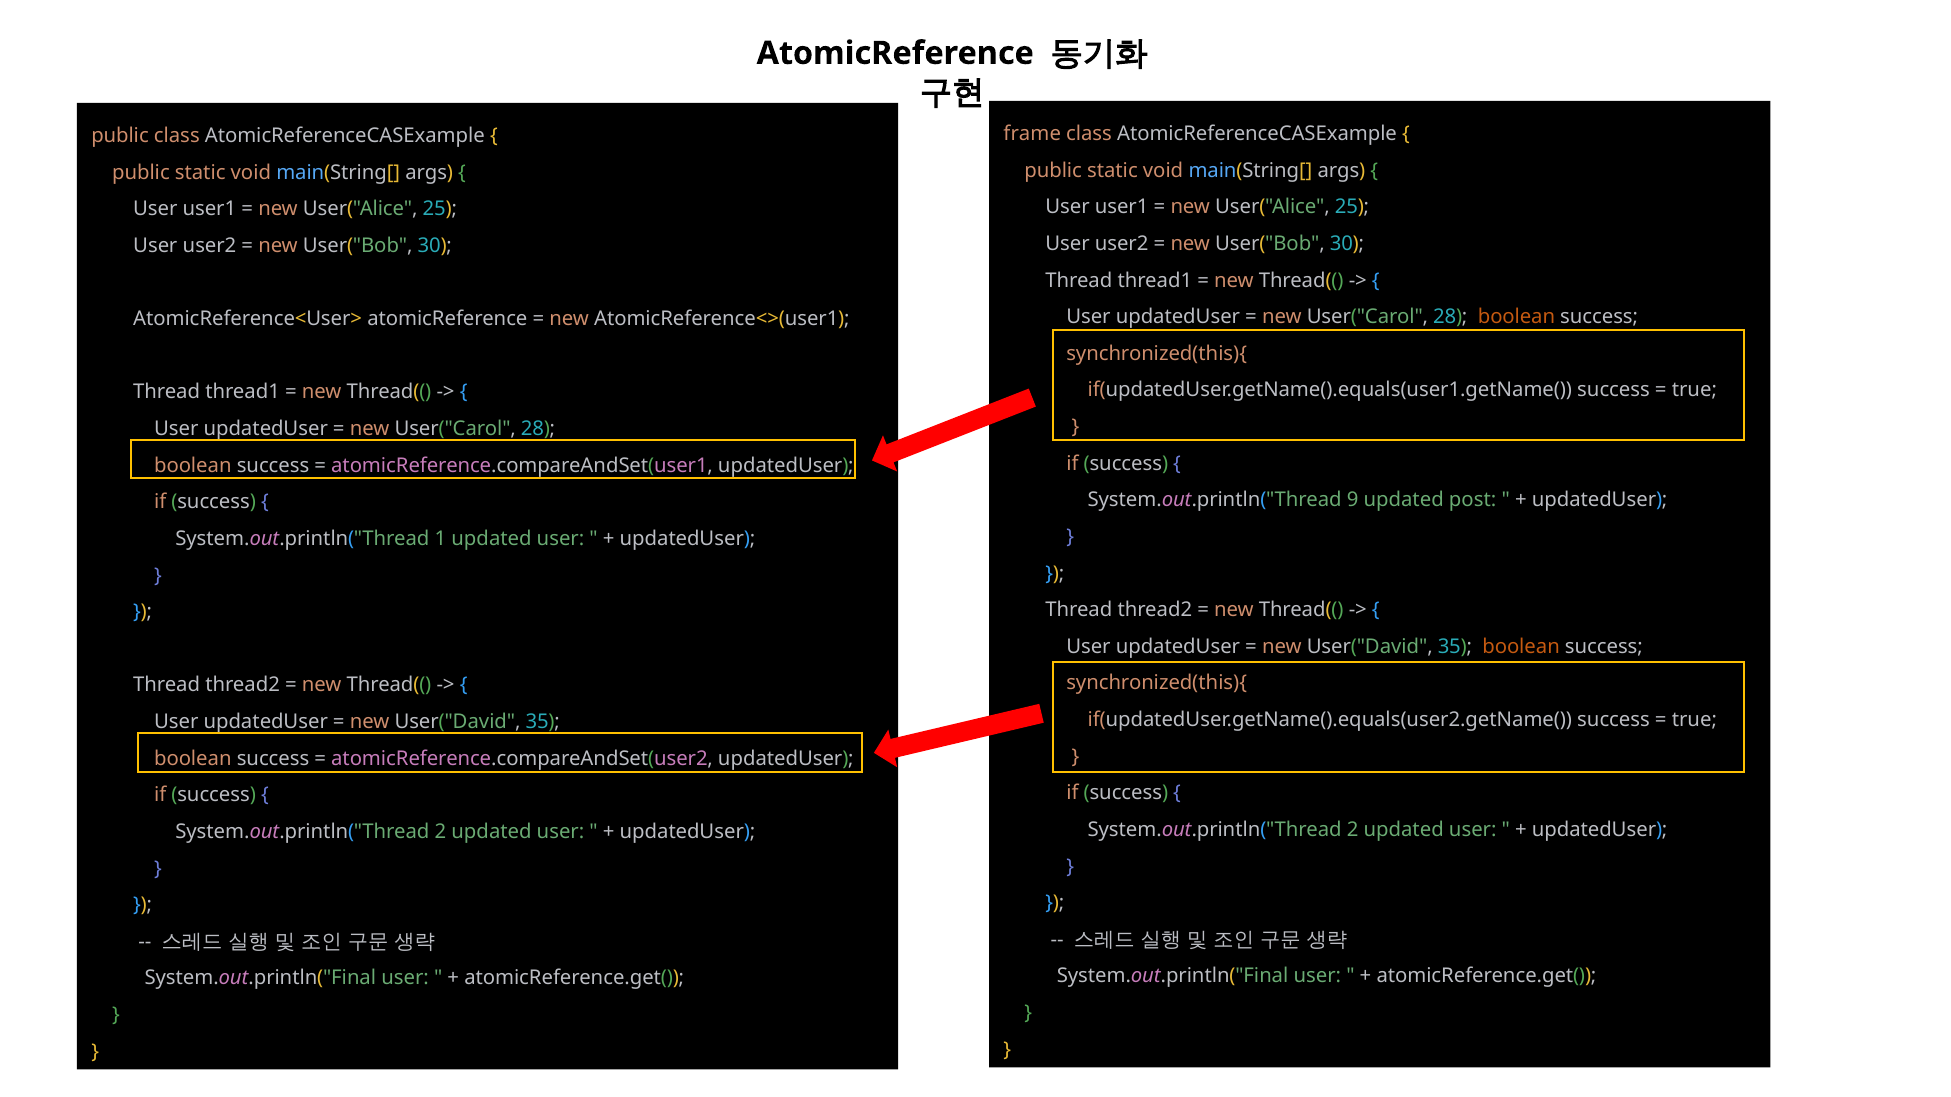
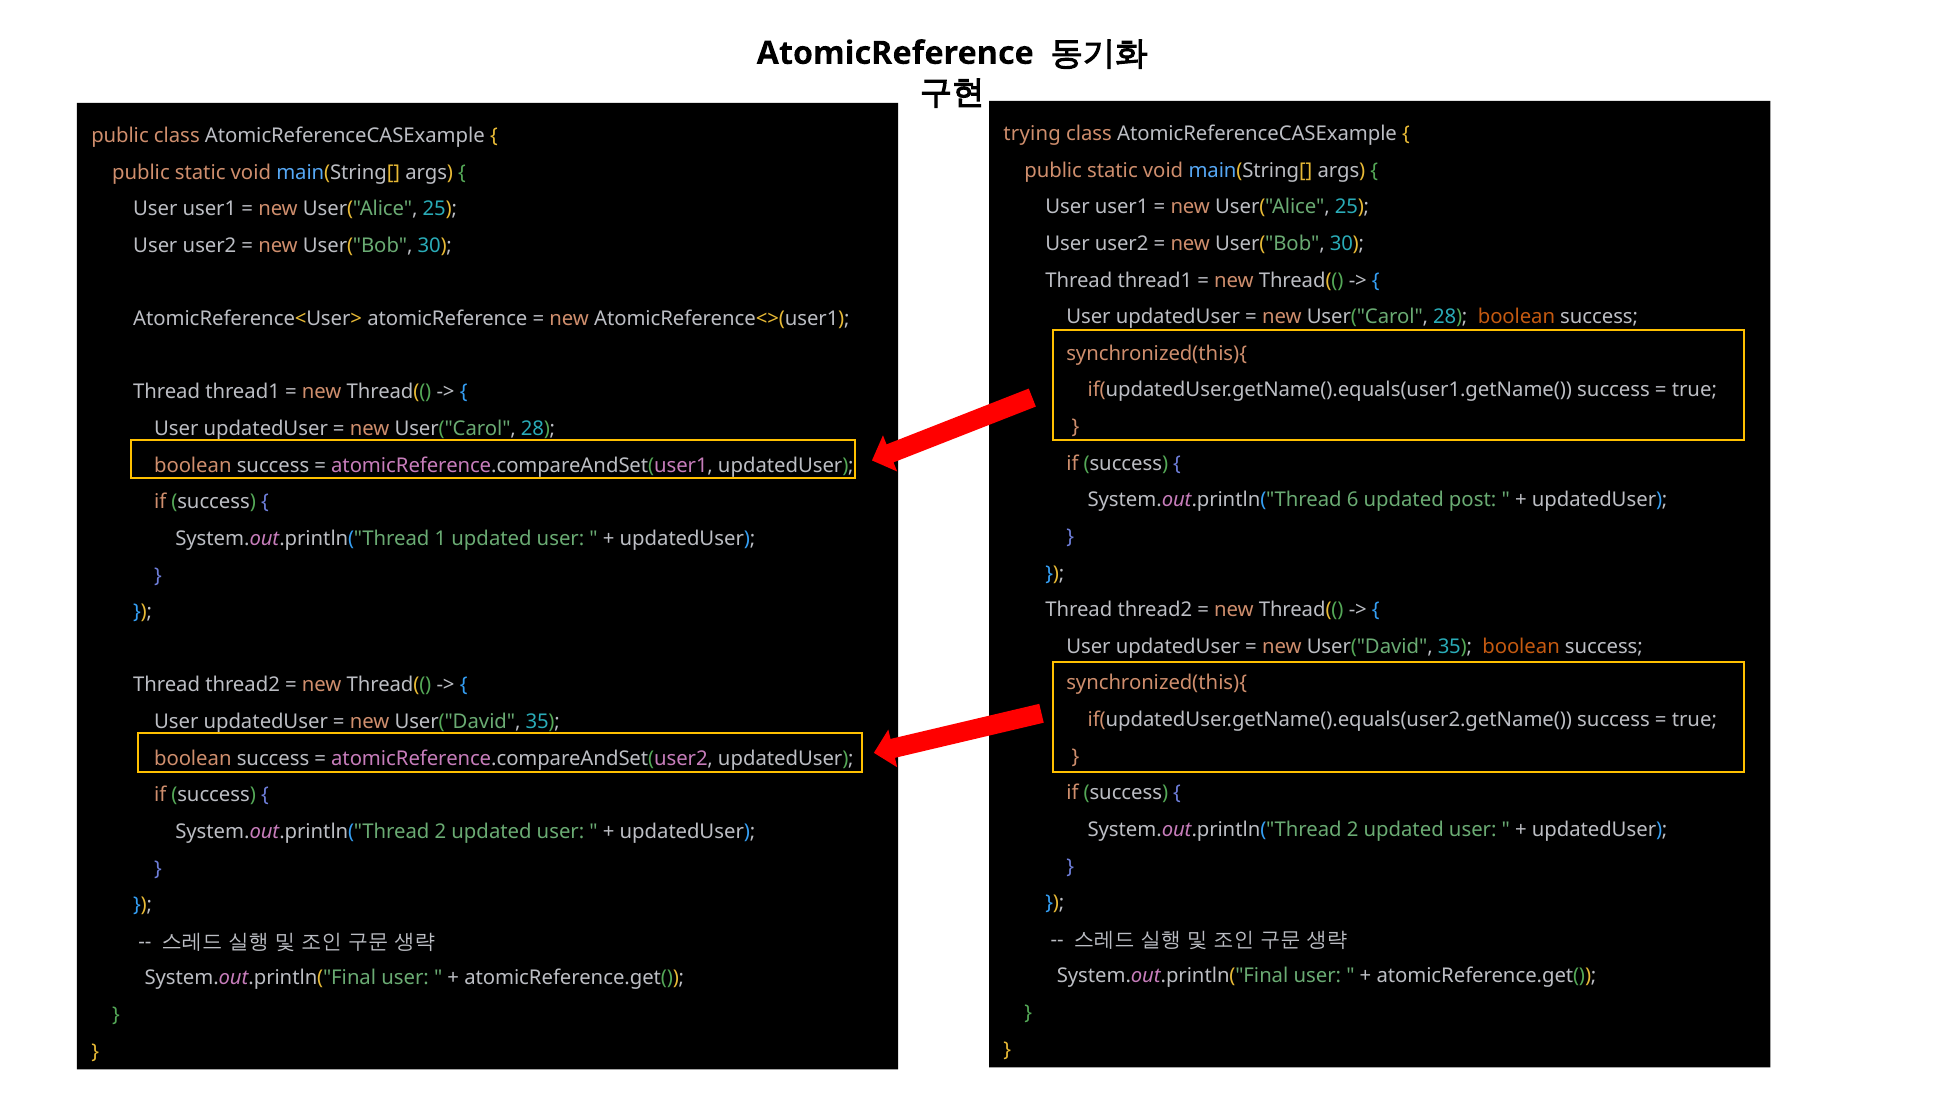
frame: frame -> trying
9: 9 -> 6
